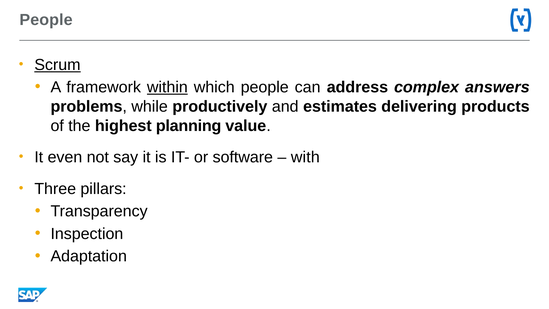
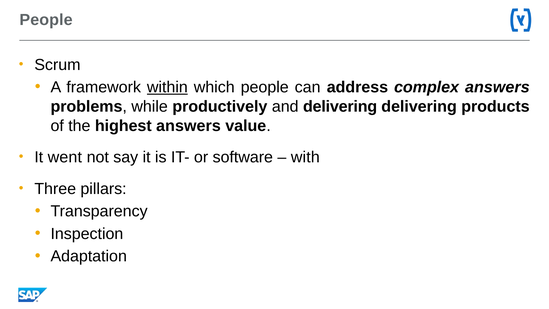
Scrum underline: present -> none
and estimates: estimates -> delivering
highest planning: planning -> answers
even: even -> went
